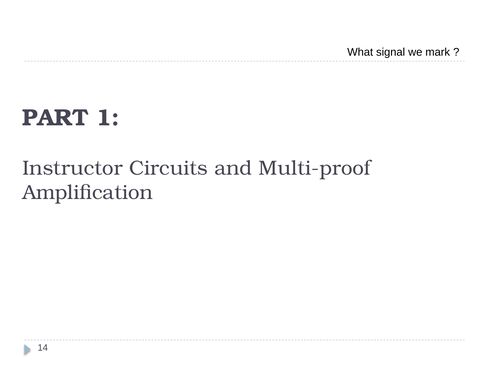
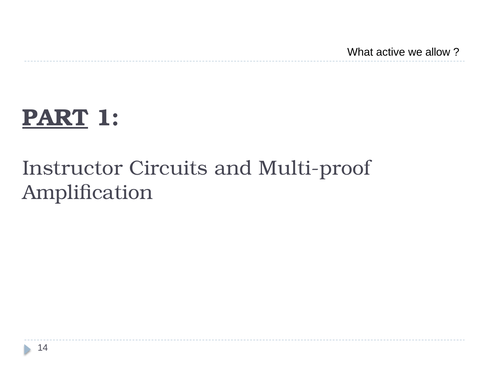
signal: signal -> active
mark: mark -> allow
PART underline: none -> present
